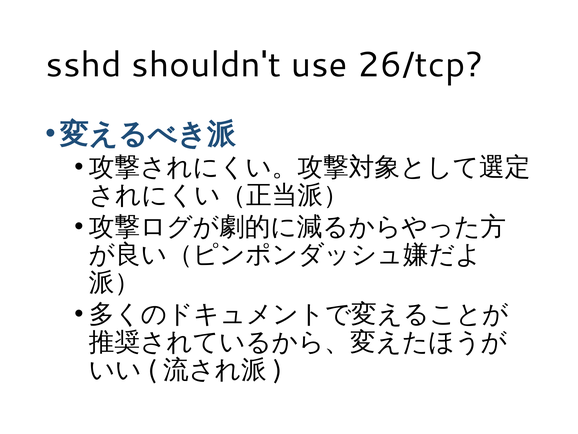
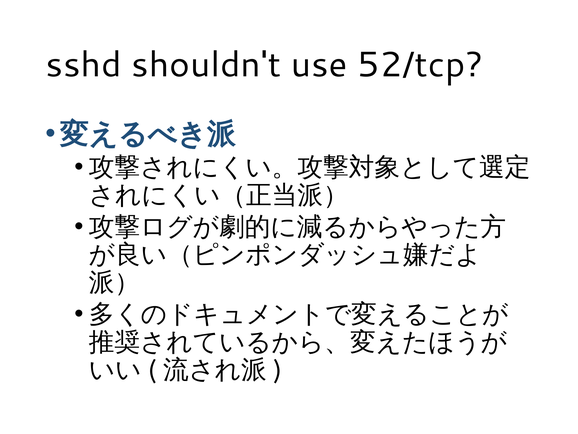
26/tcp: 26/tcp -> 52/tcp
